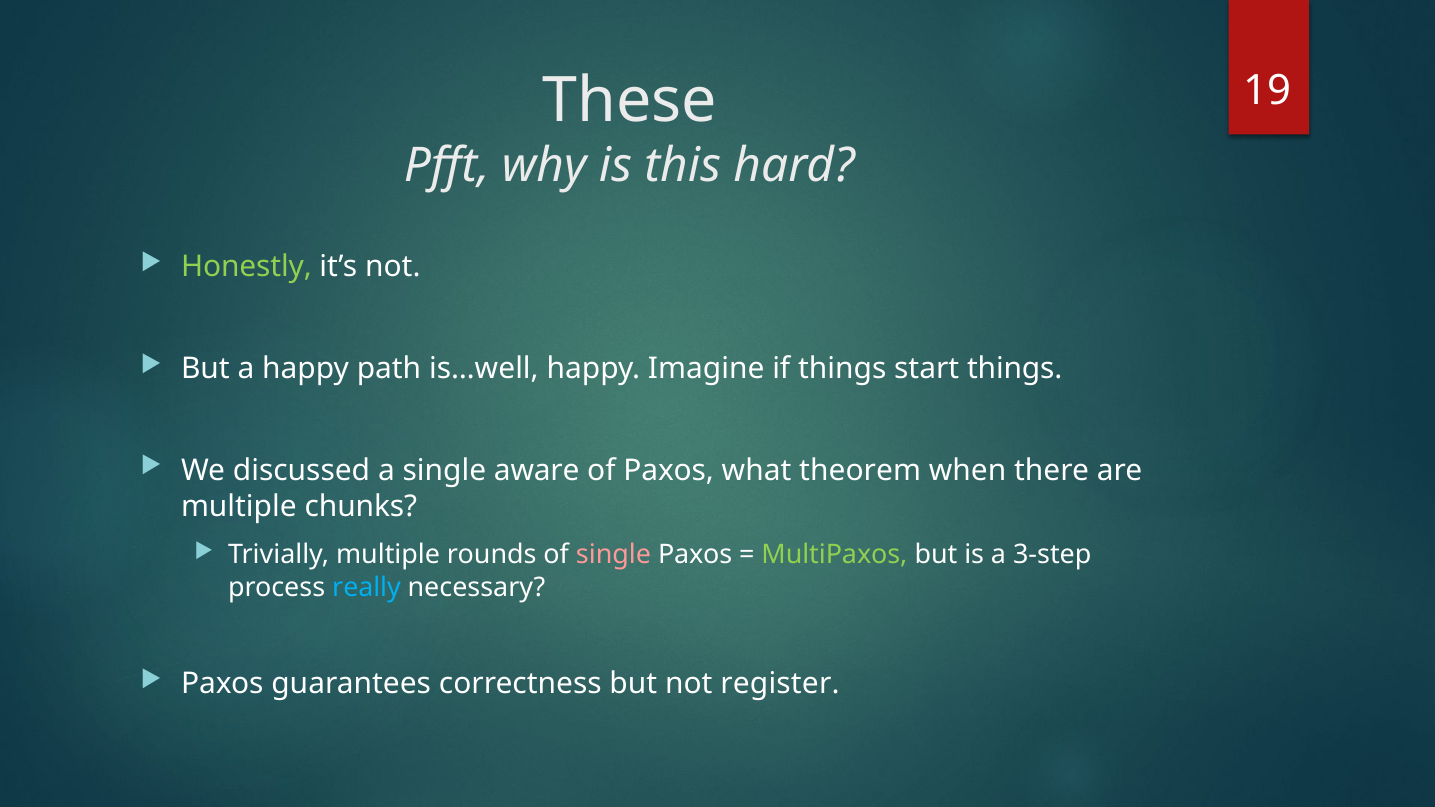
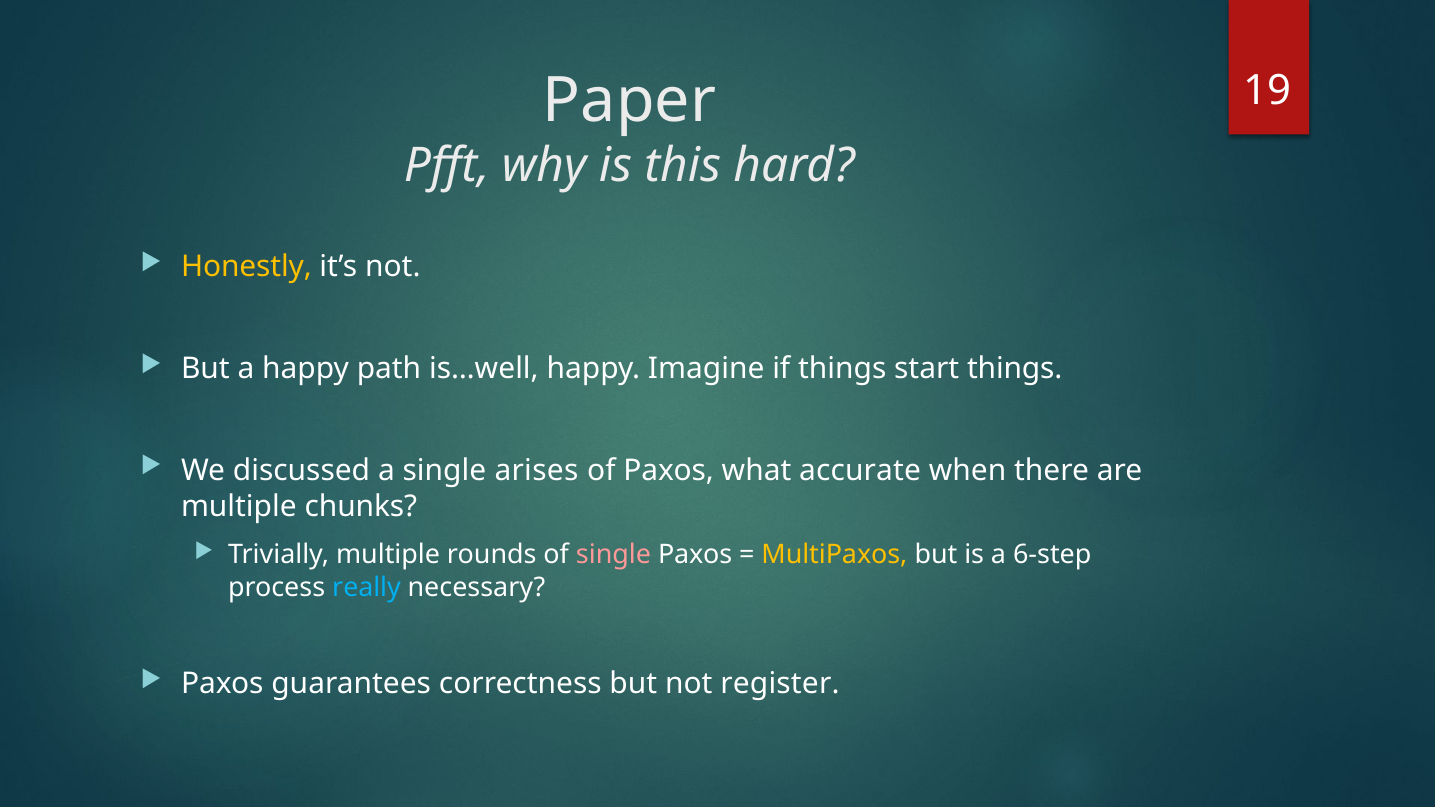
These: These -> Paper
Honestly colour: light green -> yellow
aware: aware -> arises
theorem: theorem -> accurate
MultiPaxos colour: light green -> yellow
3-step: 3-step -> 6-step
